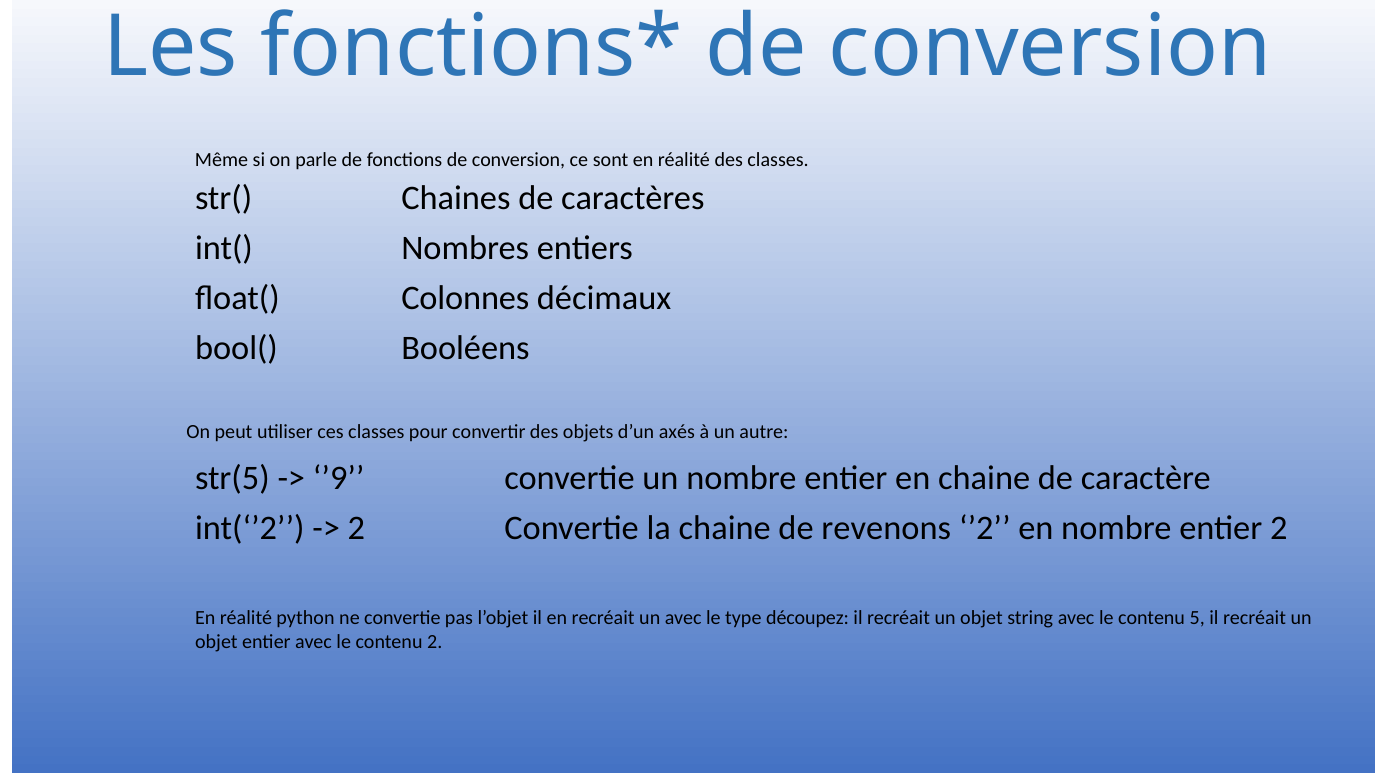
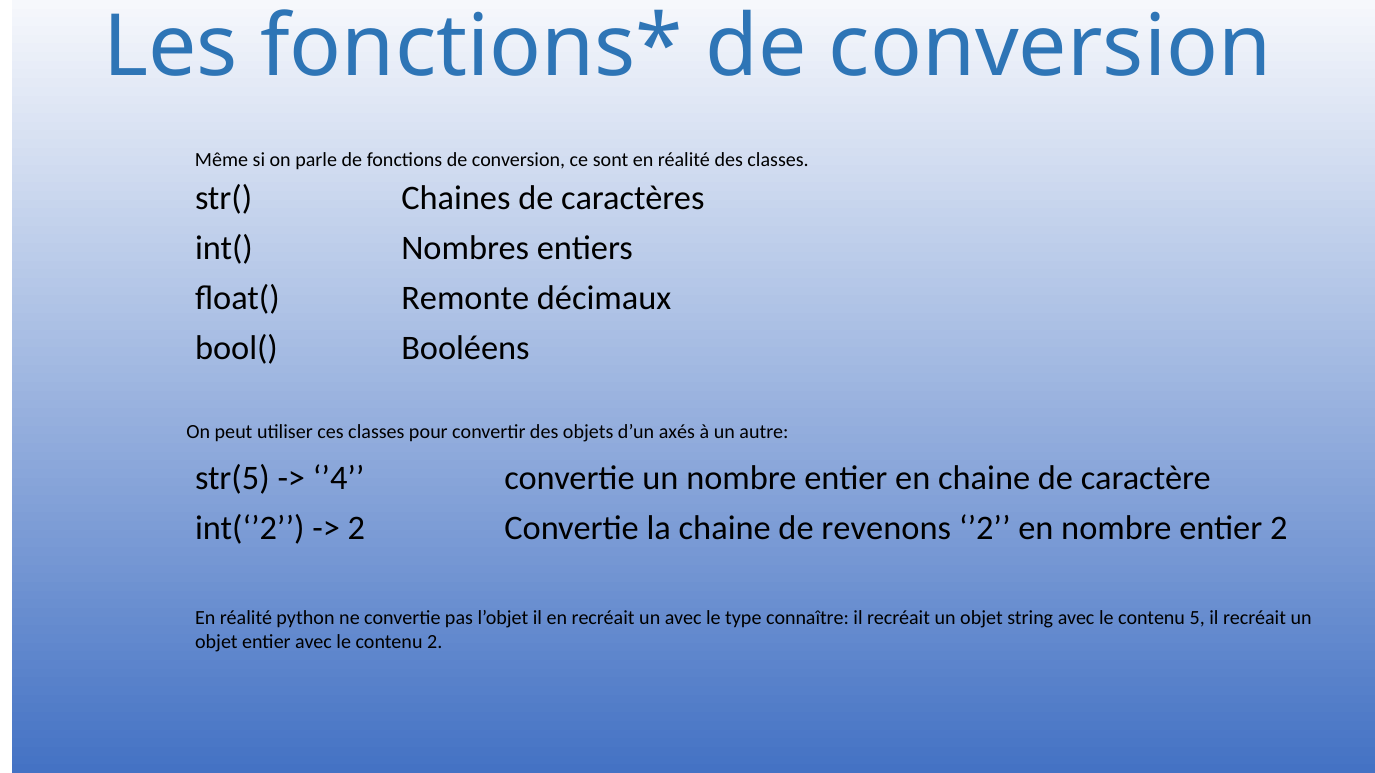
Colonnes: Colonnes -> Remonte
’9: ’9 -> ’4
découpez: découpez -> connaître
